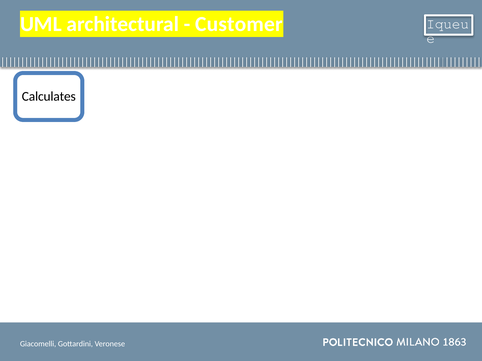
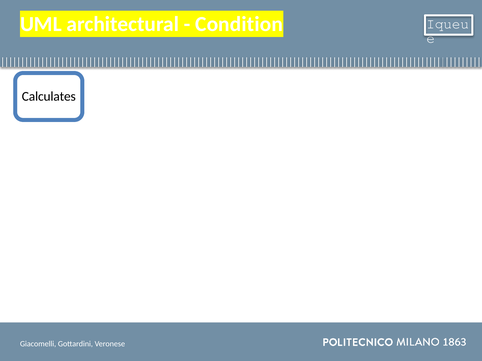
Customer: Customer -> Condition
